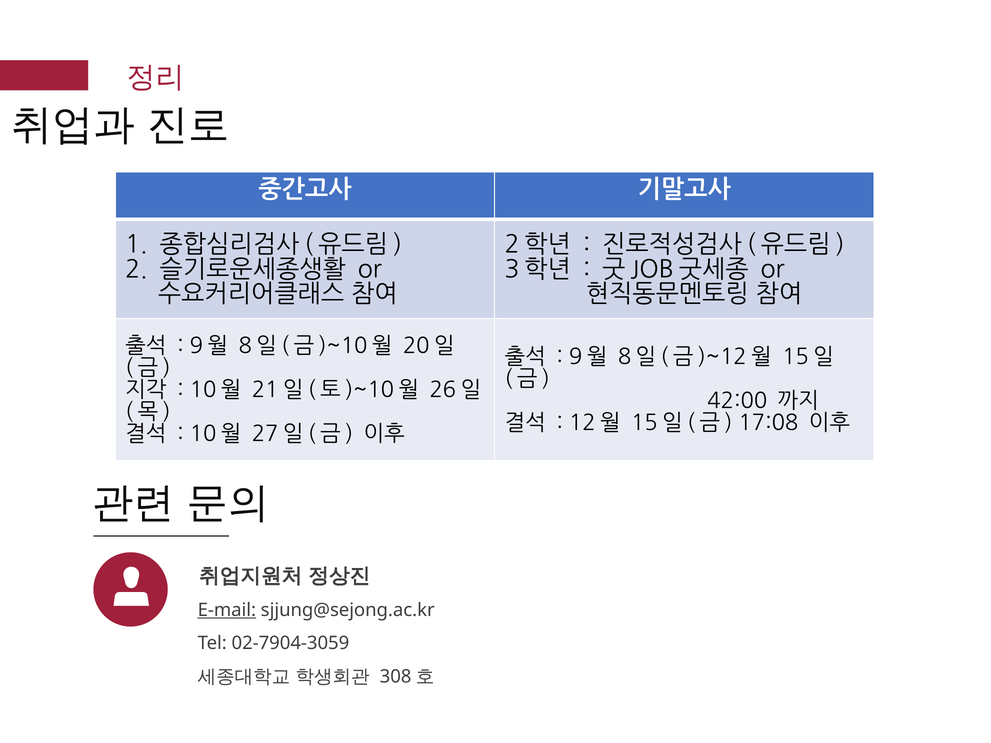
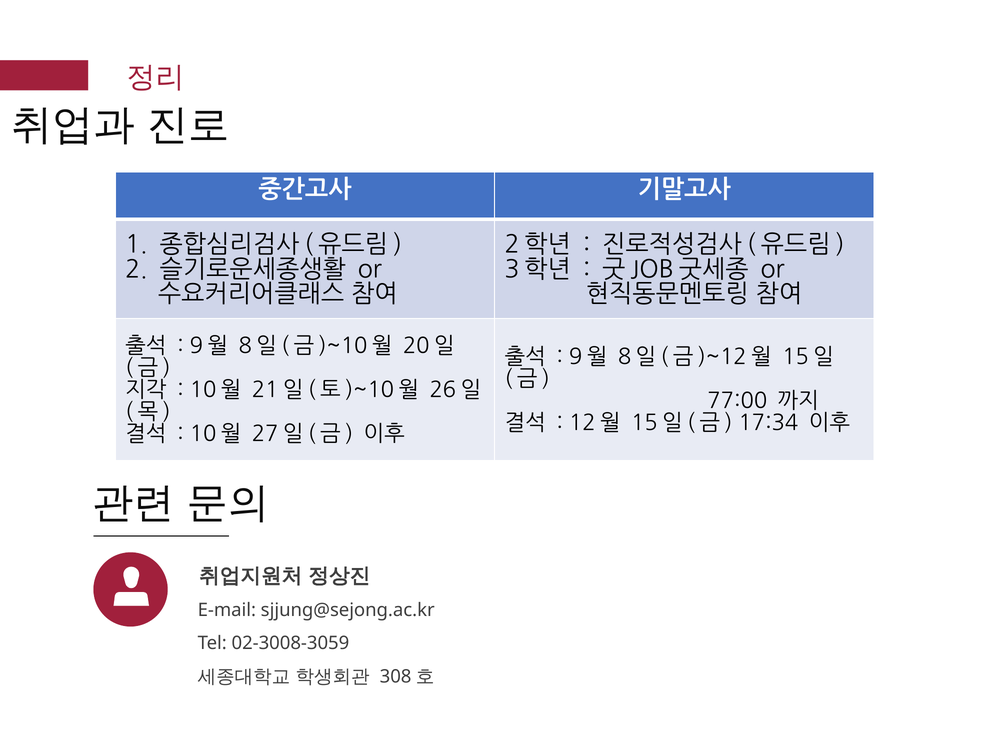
42:00: 42:00 -> 77:00
17:08: 17:08 -> 17:34
E-mail underline: present -> none
02-7904-3059: 02-7904-3059 -> 02-3008-3059
